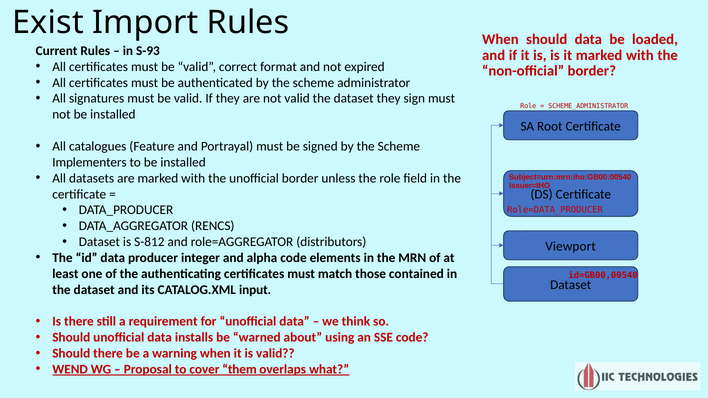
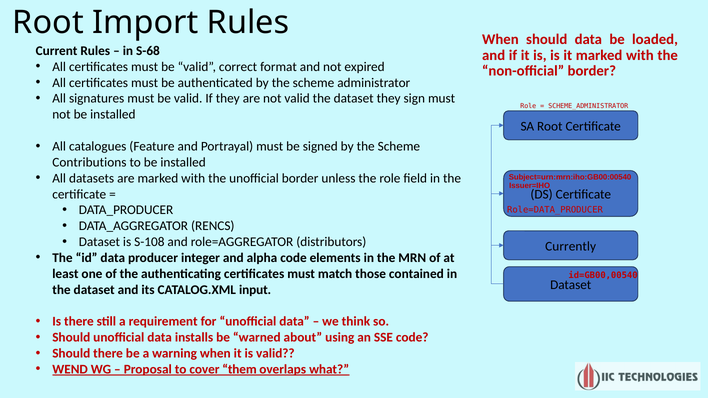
Exist at (48, 22): Exist -> Root
S-93: S-93 -> S-68
Implementers: Implementers -> Contributions
S-812: S-812 -> S-108
Viewport: Viewport -> Currently
